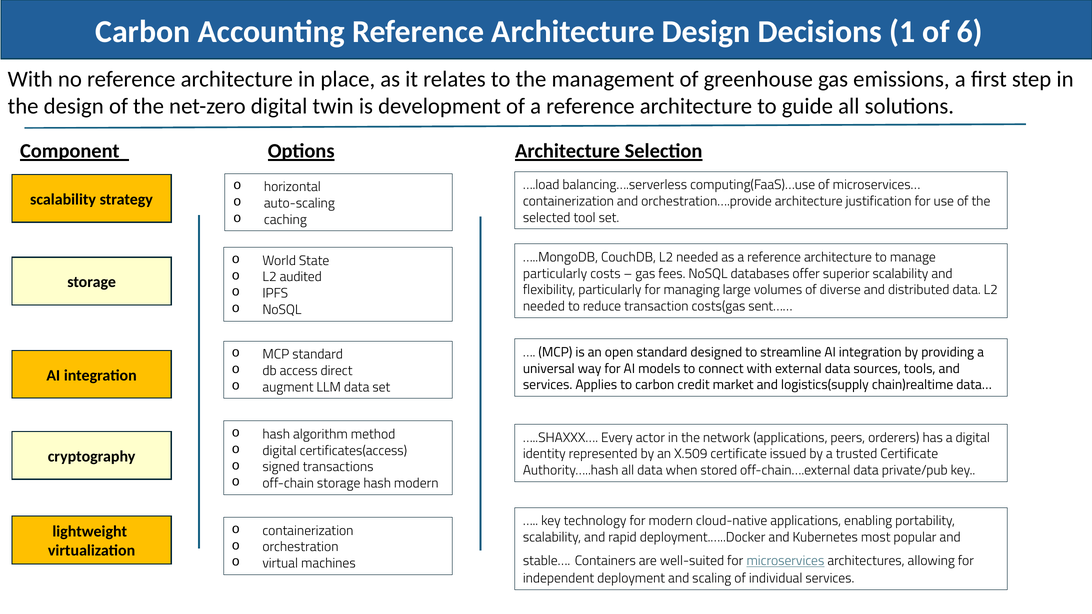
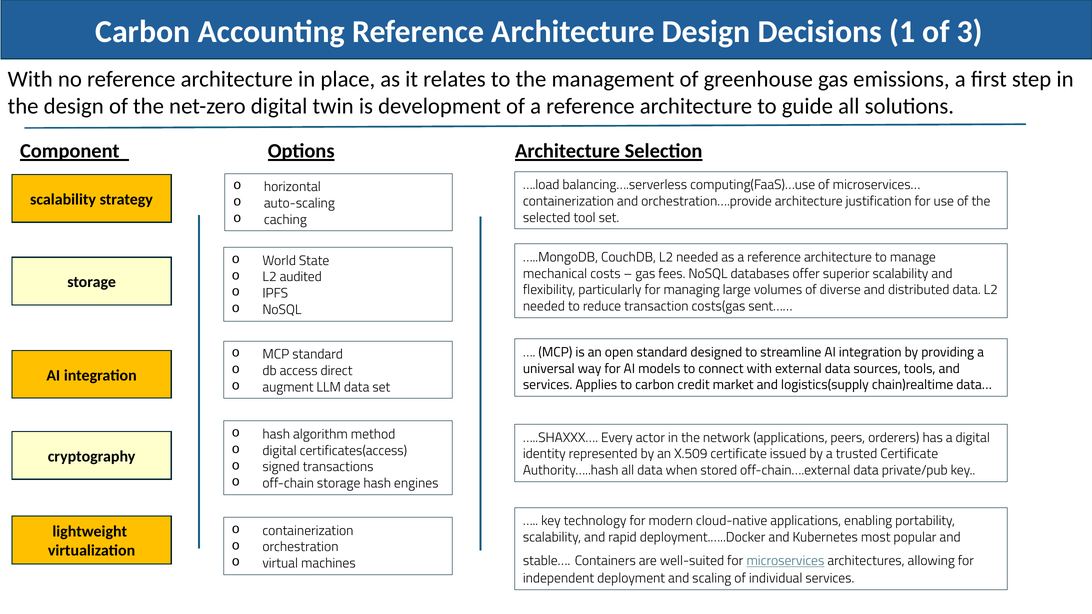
6: 6 -> 3
particularly at (555, 274): particularly -> mechanical
hash modern: modern -> engines
